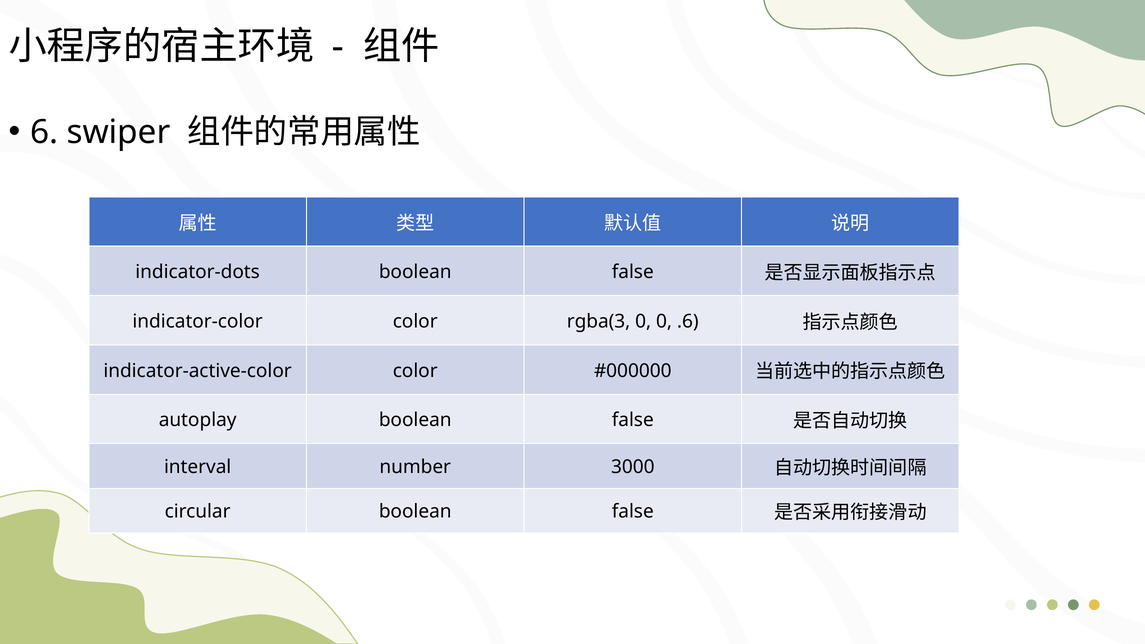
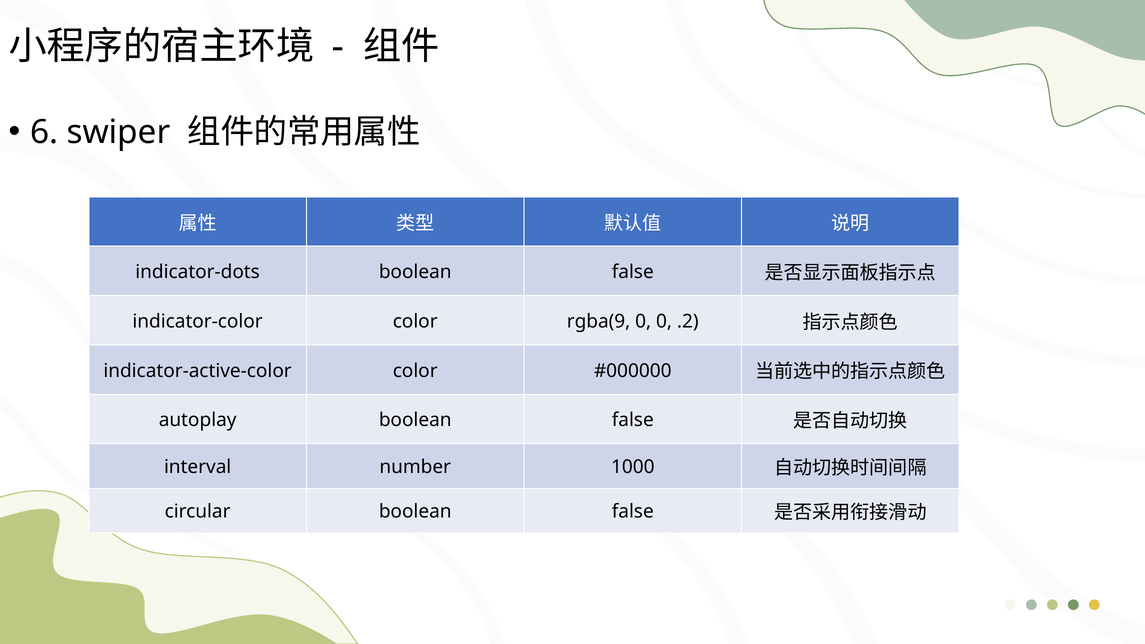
rgba(3: rgba(3 -> rgba(9
.6: .6 -> .2
3000: 3000 -> 1000
